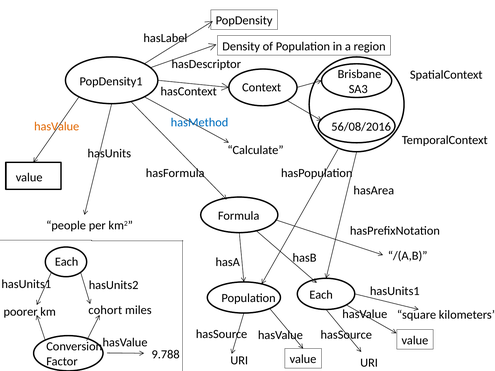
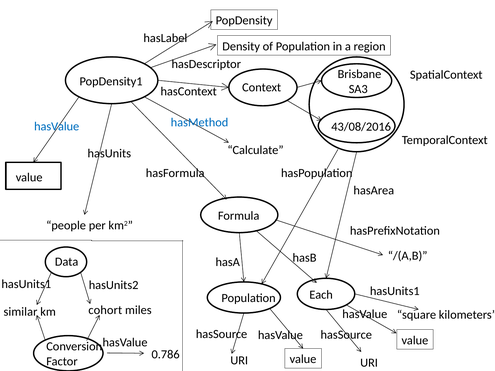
hasValue at (57, 127) colour: orange -> blue
56/08/2016: 56/08/2016 -> 43/08/2016
Each at (67, 262): Each -> Data
poorer: poorer -> similar
9.788: 9.788 -> 0.786
